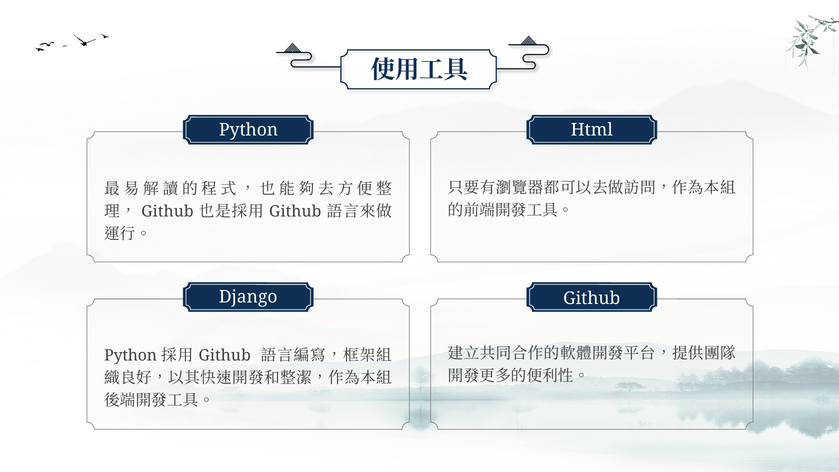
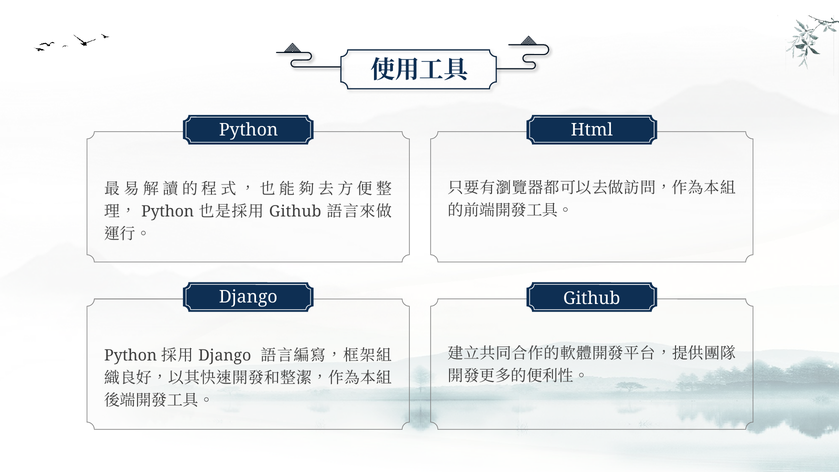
Github at (167, 212): Github -> Python
Github at (225, 355): Github -> Django
